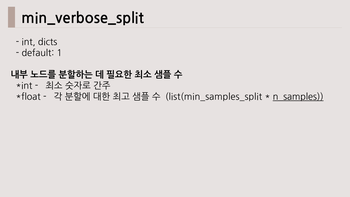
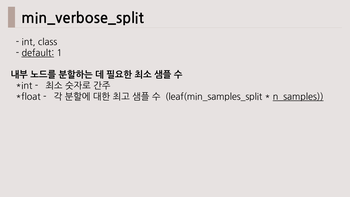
dicts: dicts -> class
default underline: none -> present
list(min_samples_split: list(min_samples_split -> leaf(min_samples_split
